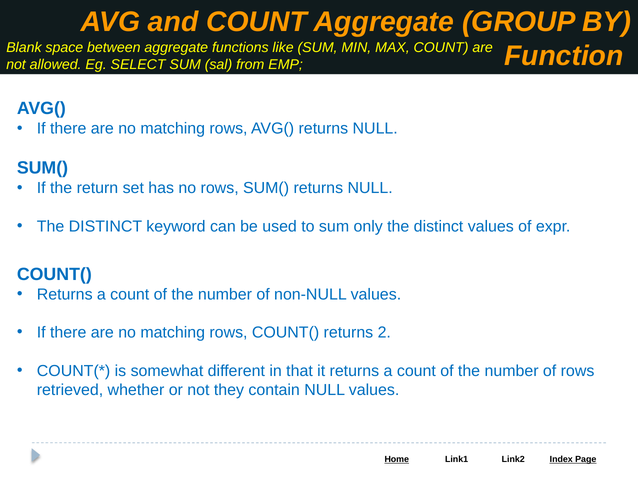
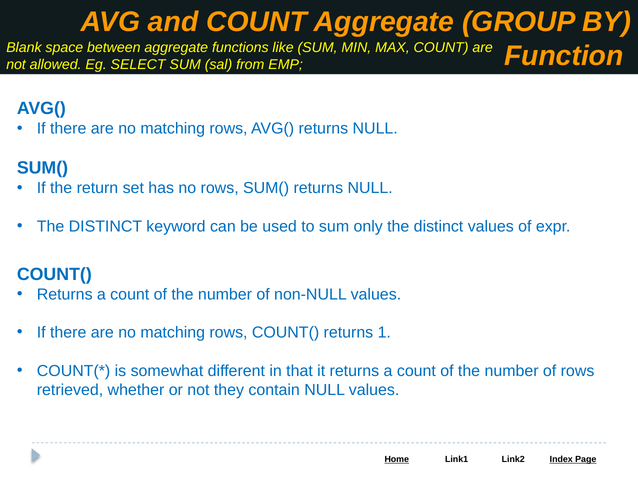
2: 2 -> 1
